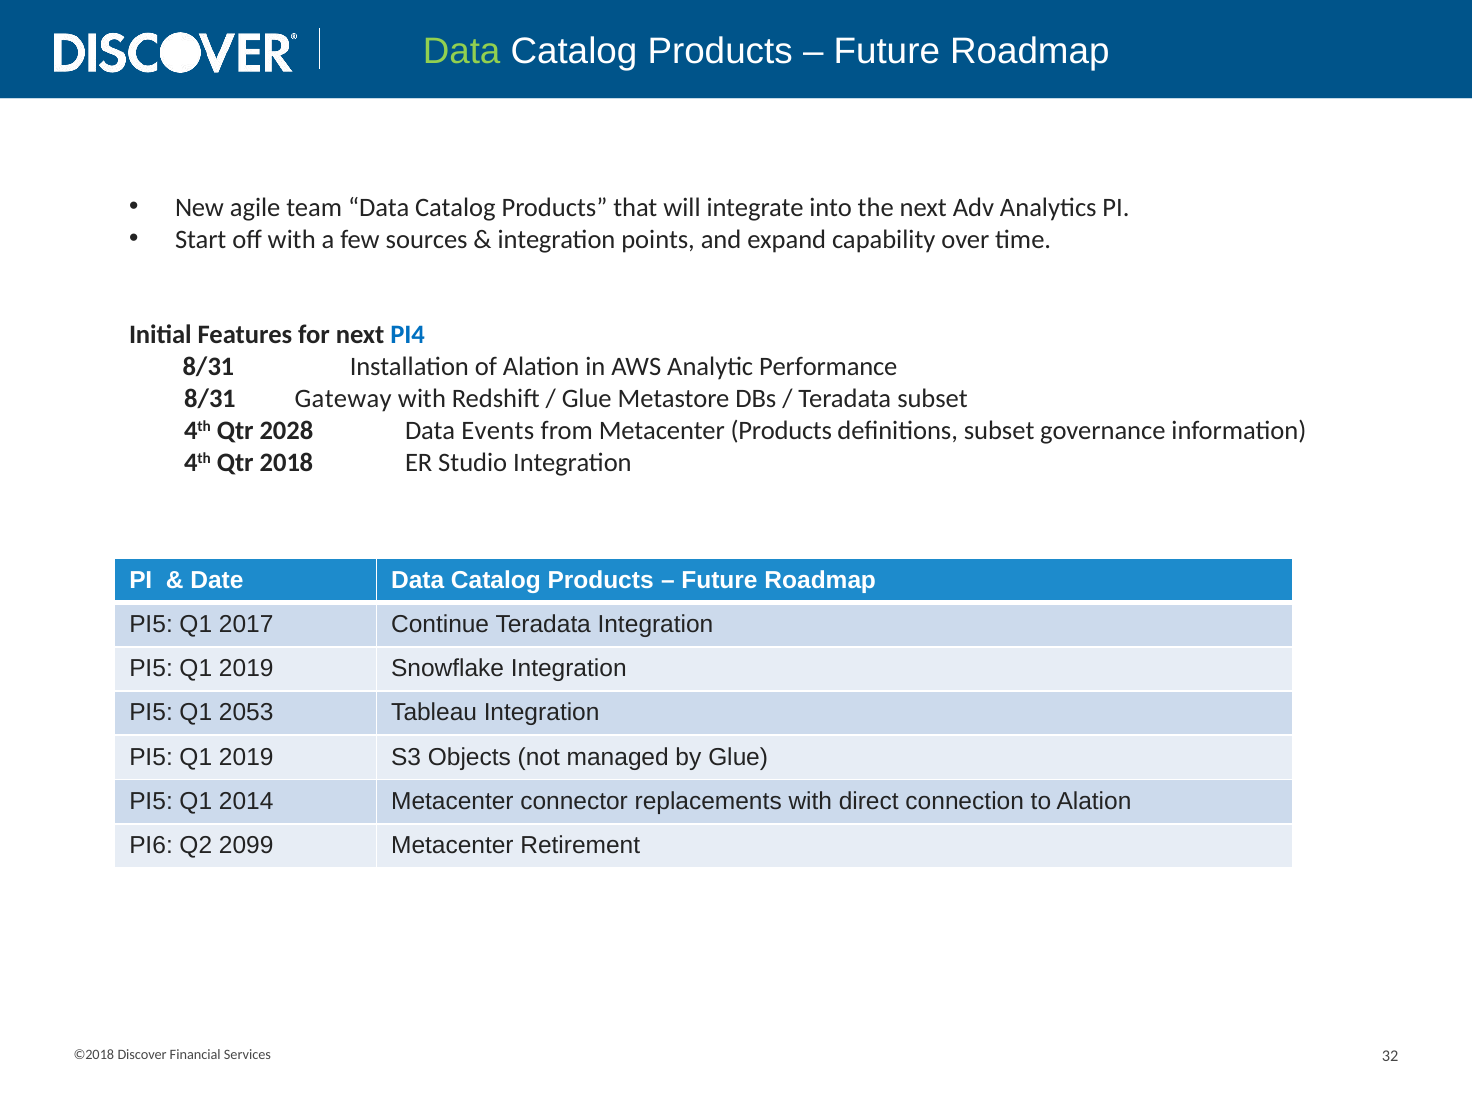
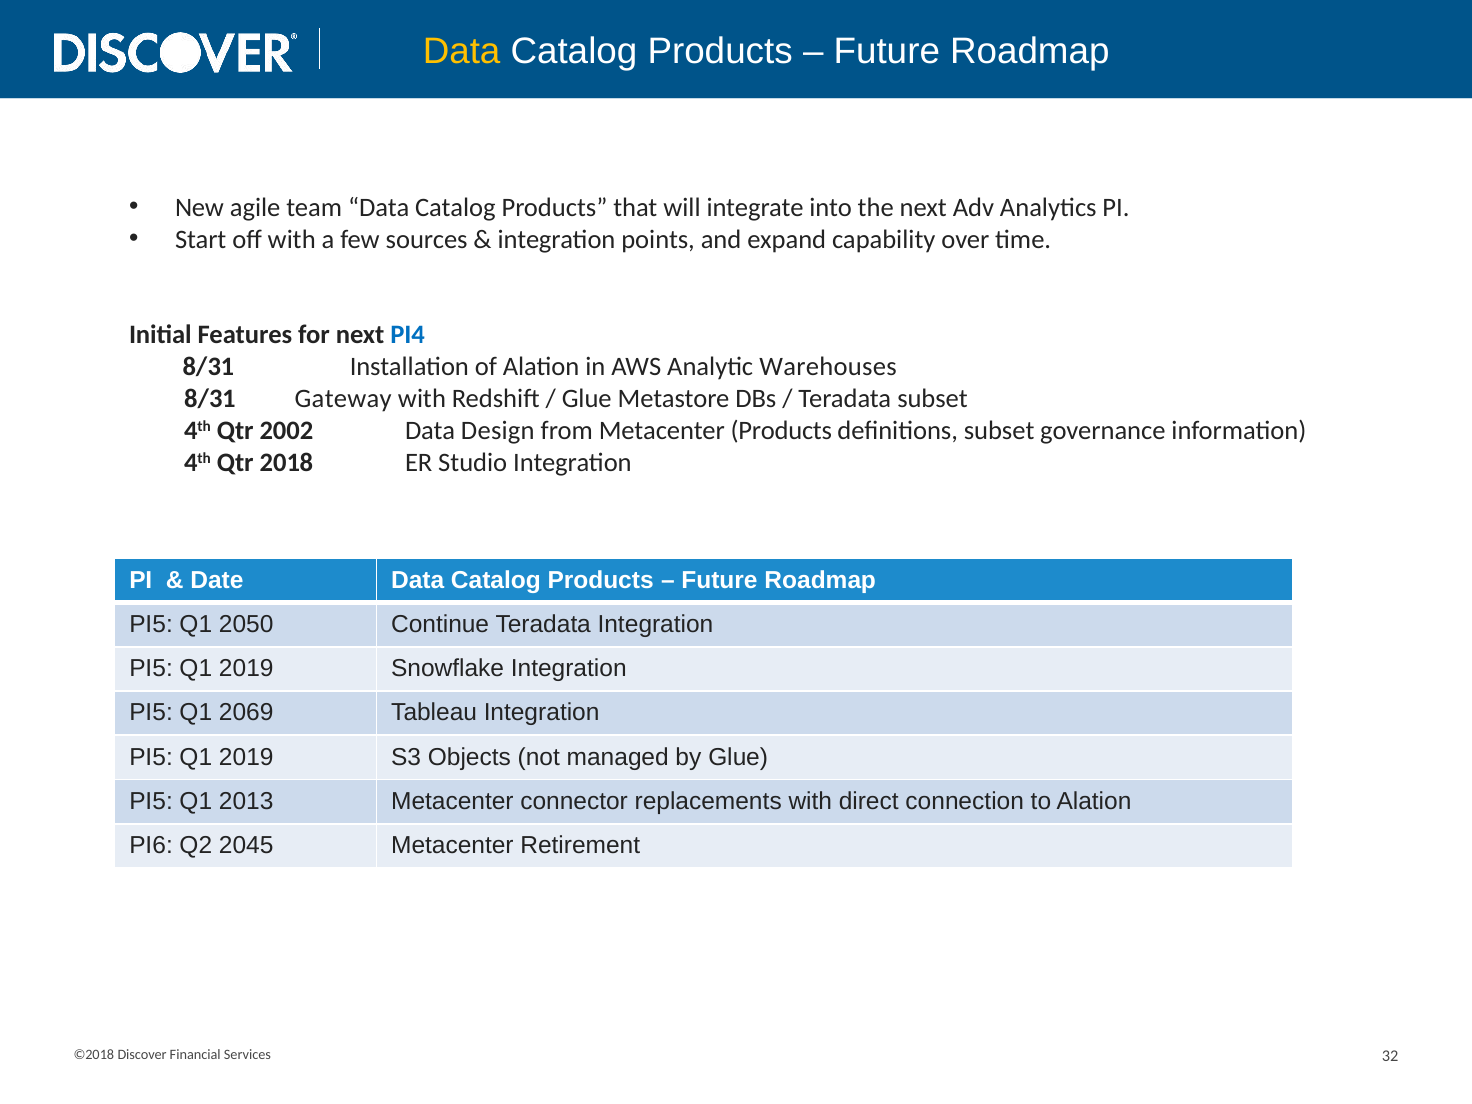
Data at (462, 51) colour: light green -> yellow
Performance: Performance -> Warehouses
2028: 2028 -> 2002
Events: Events -> Design
2017: 2017 -> 2050
2053: 2053 -> 2069
2014: 2014 -> 2013
2099: 2099 -> 2045
